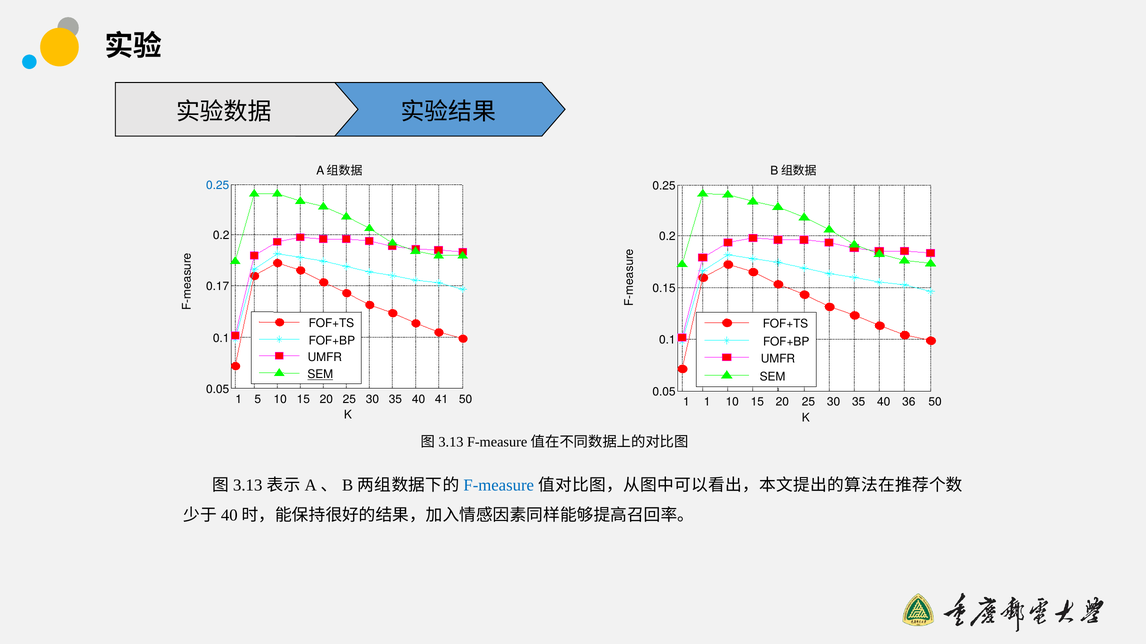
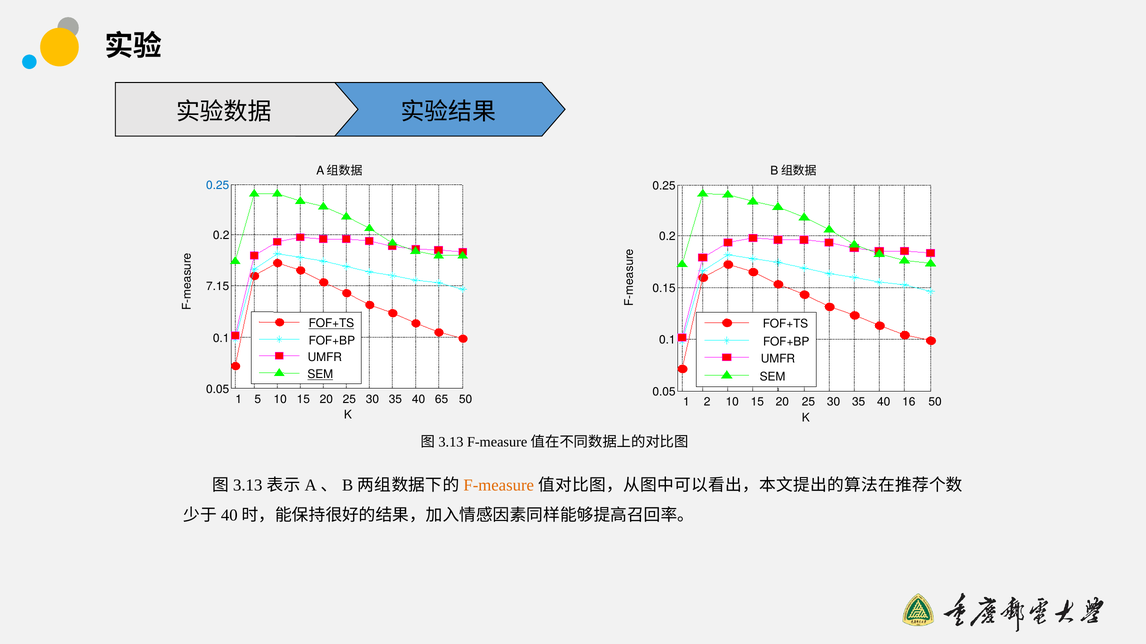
0.17: 0.17 -> 7.15
FOF+TS at (331, 324) underline: none -> present
41: 41 -> 65
1 1: 1 -> 2
36: 36 -> 16
F-measure at (499, 486) colour: blue -> orange
